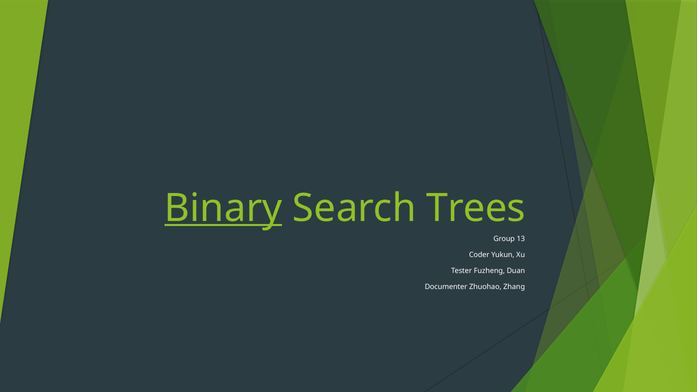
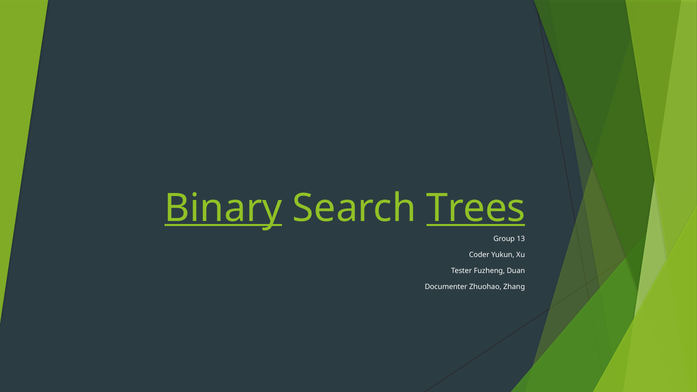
Trees underline: none -> present
